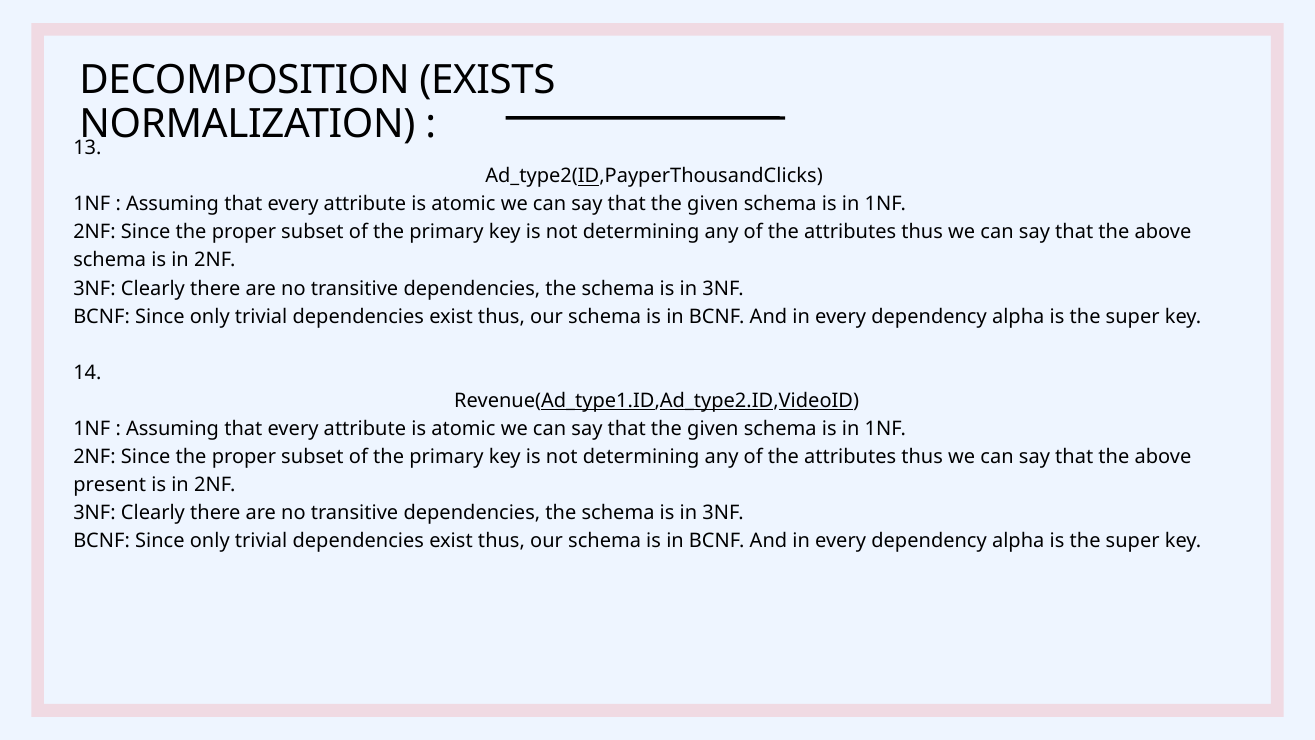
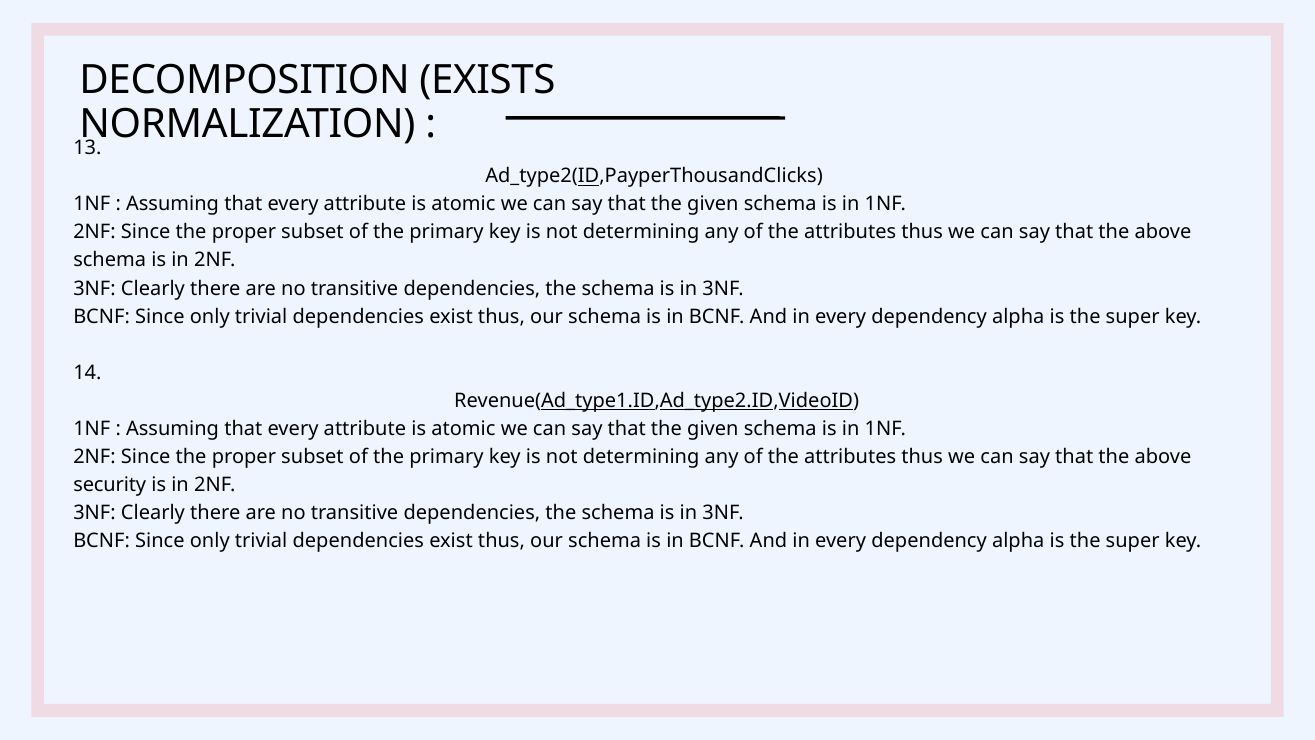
present: present -> security
